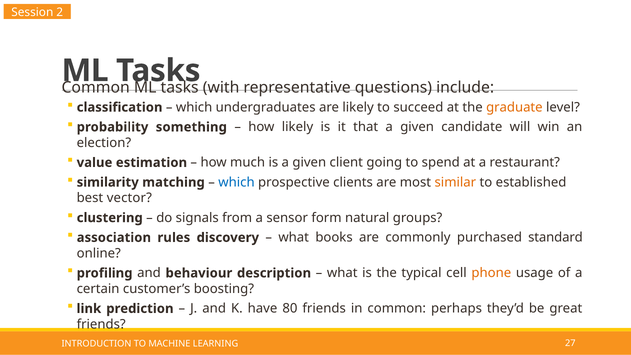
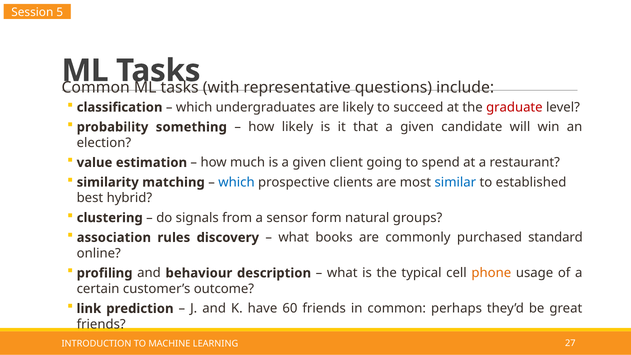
2: 2 -> 5
graduate colour: orange -> red
similar colour: orange -> blue
vector: vector -> hybrid
boosting: boosting -> outcome
80: 80 -> 60
